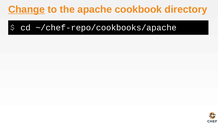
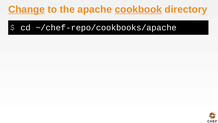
cookbook underline: none -> present
